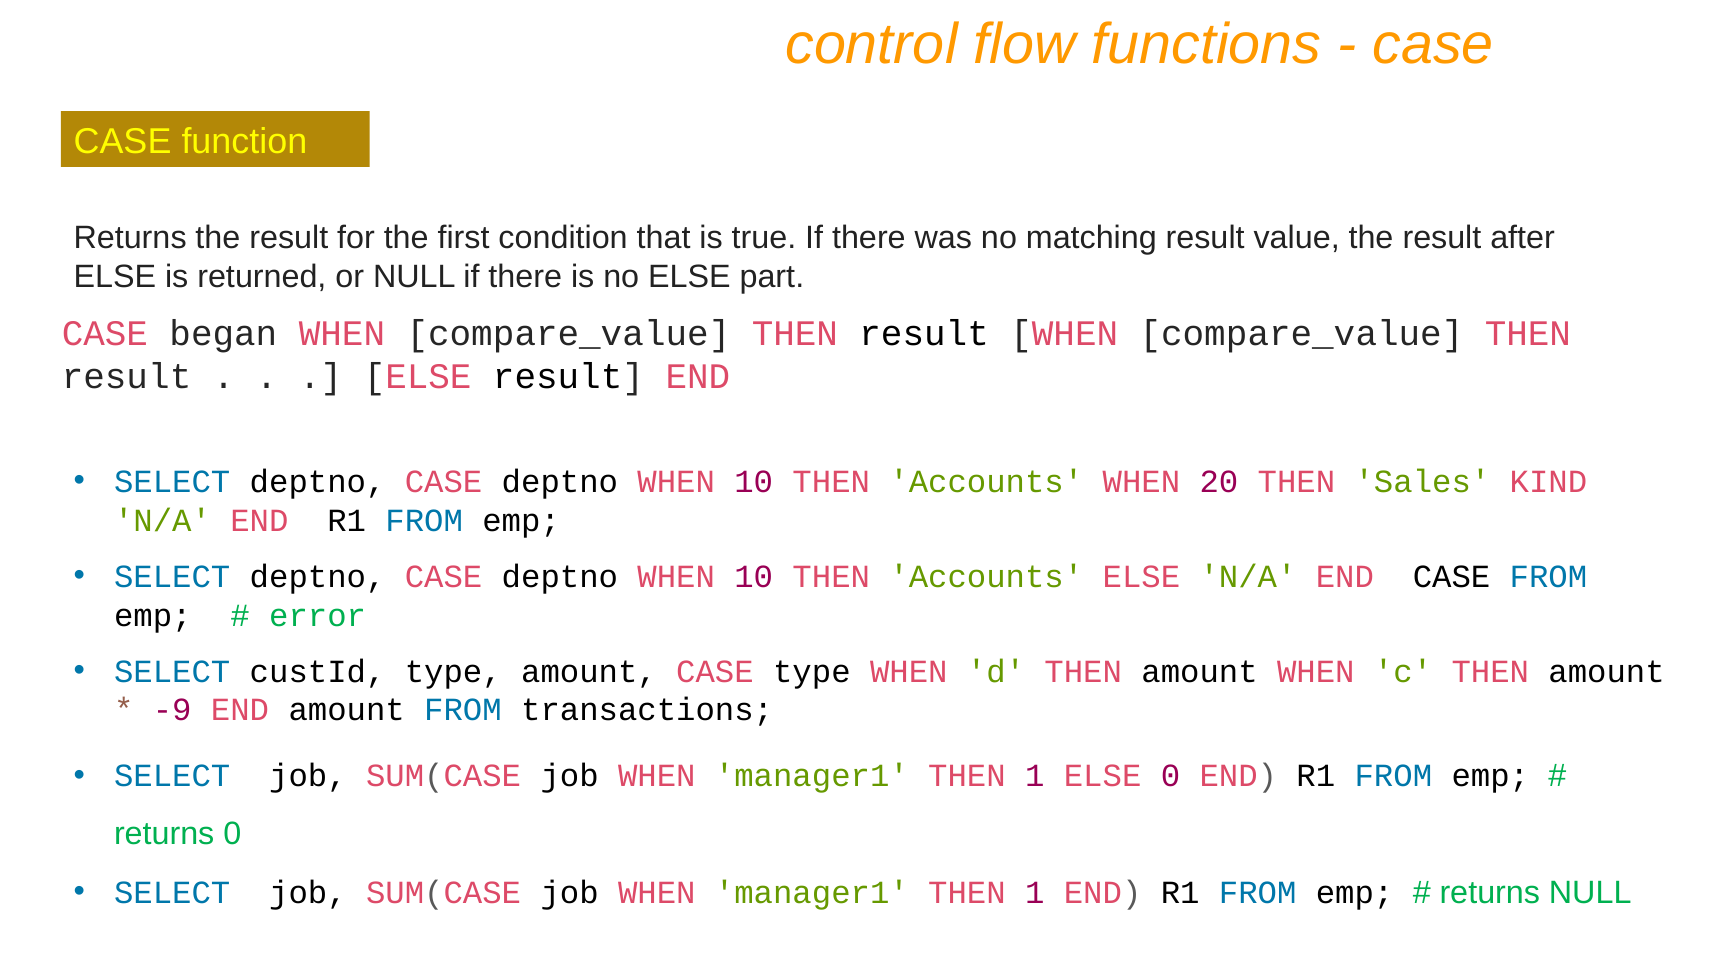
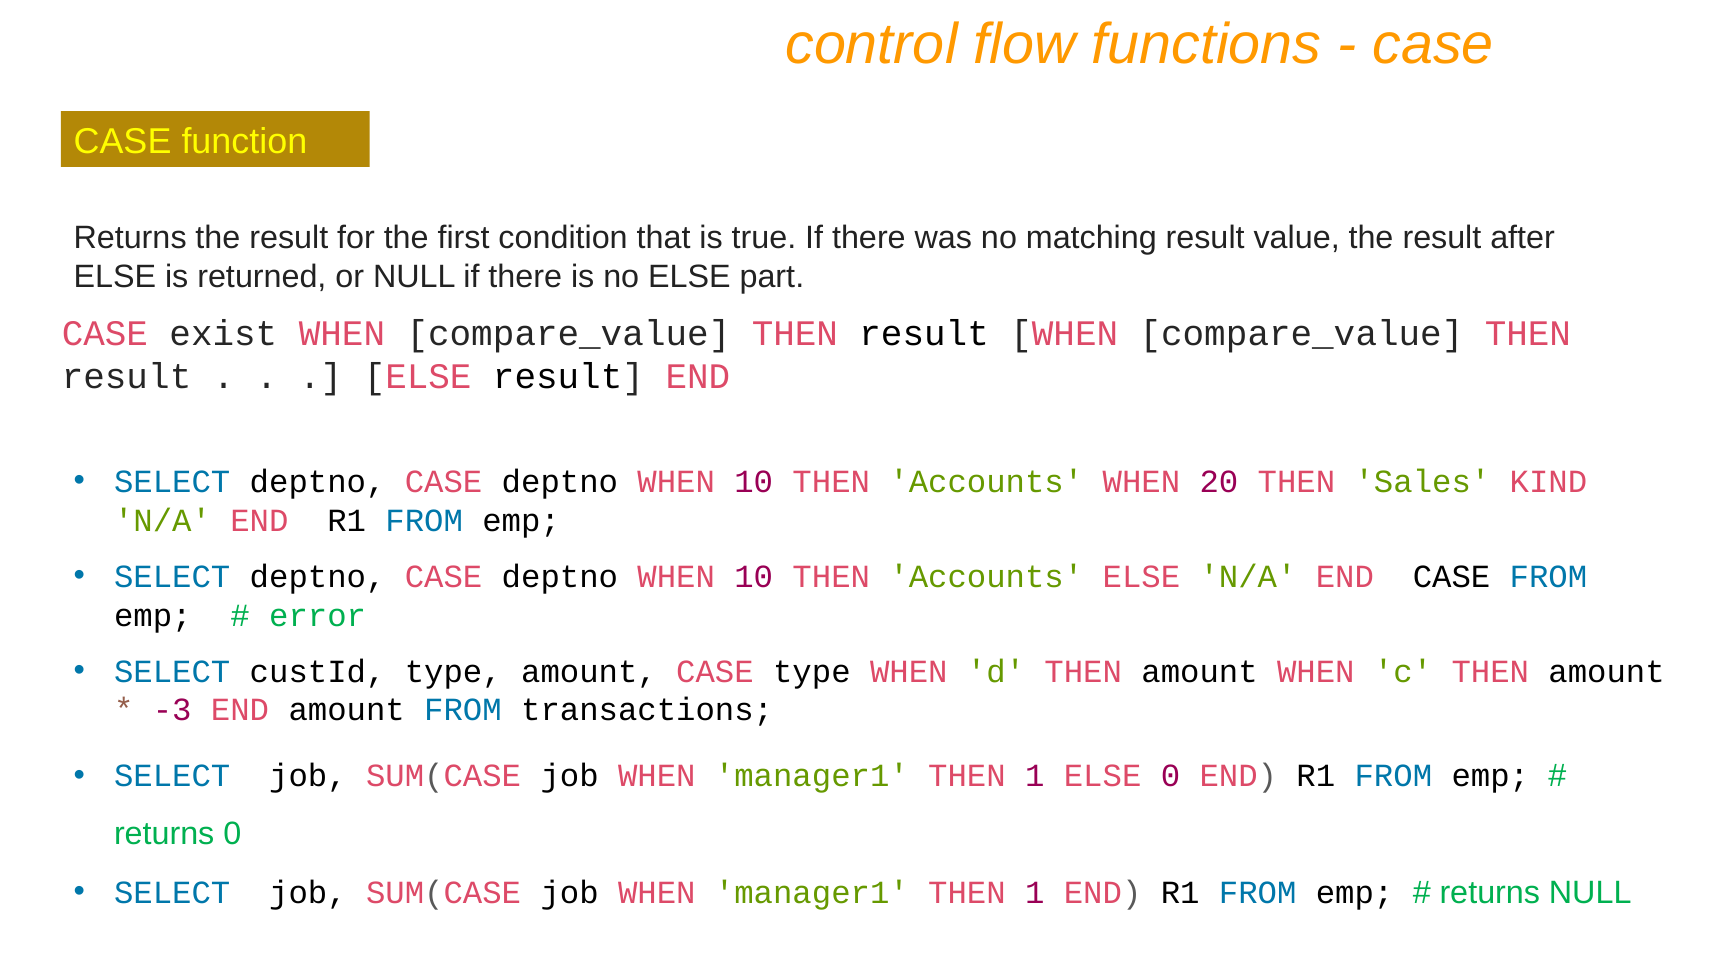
began: began -> exist
-9: -9 -> -3
